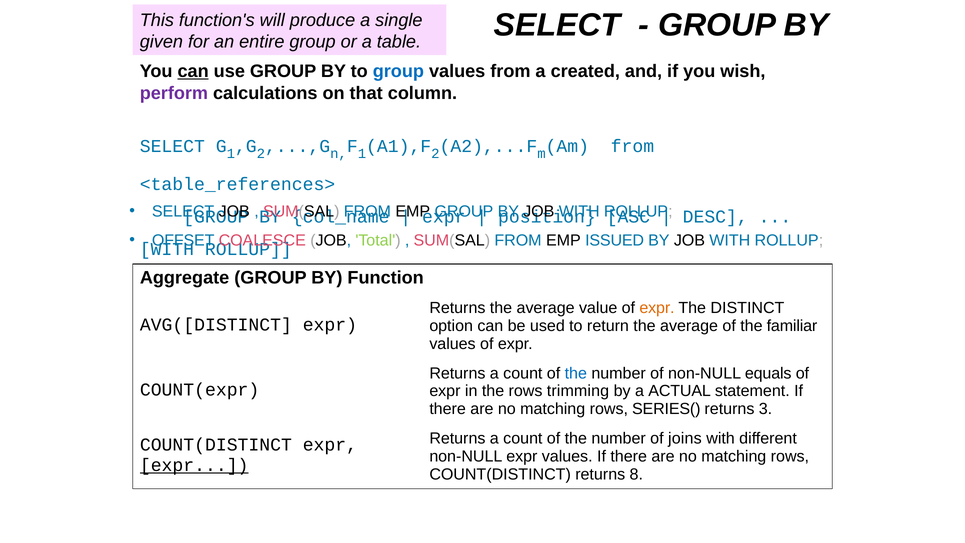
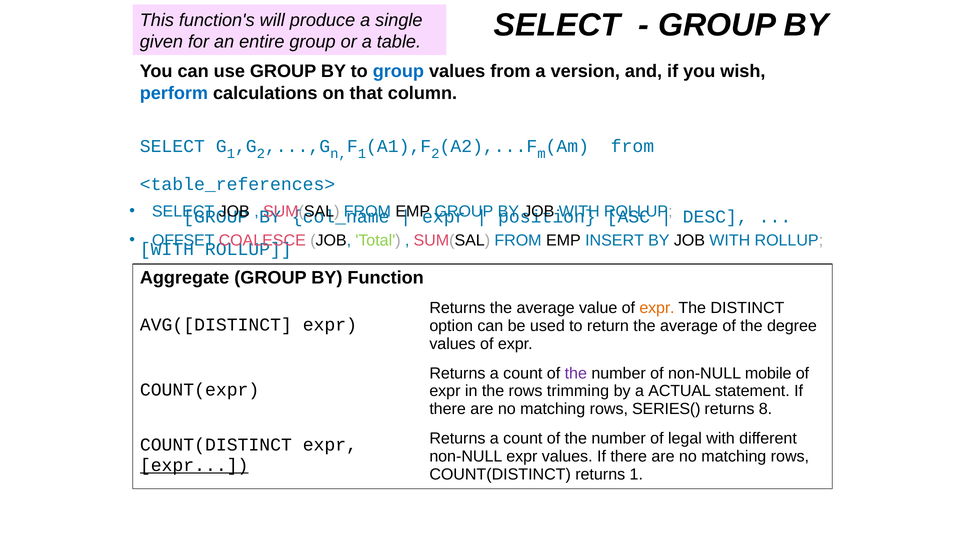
can at (193, 71) underline: present -> none
created: created -> version
perform colour: purple -> blue
ISSUED: ISSUED -> INSERT
familiar: familiar -> degree
the at (576, 373) colour: blue -> purple
equals: equals -> mobile
3: 3 -> 8
joins: joins -> legal
returns 8: 8 -> 1
